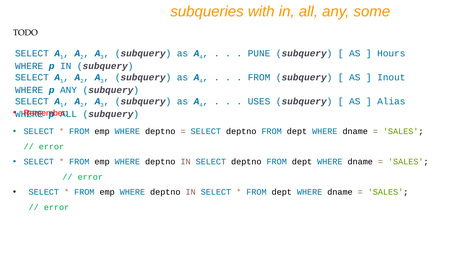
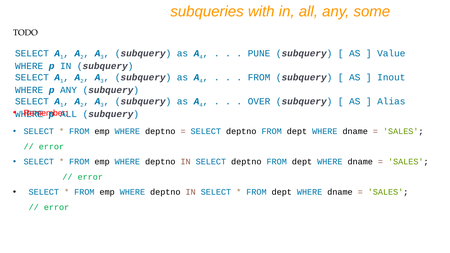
Hours: Hours -> Value
USES: USES -> OVER
